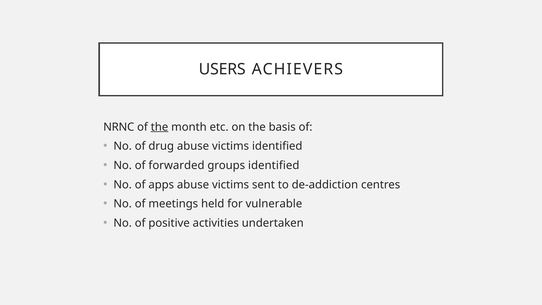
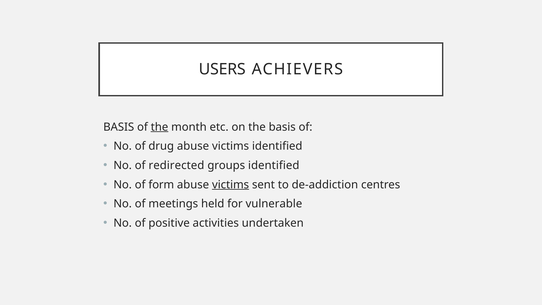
NRNC at (119, 127): NRNC -> BASIS
forwarded: forwarded -> redirected
apps: apps -> form
victims at (231, 185) underline: none -> present
